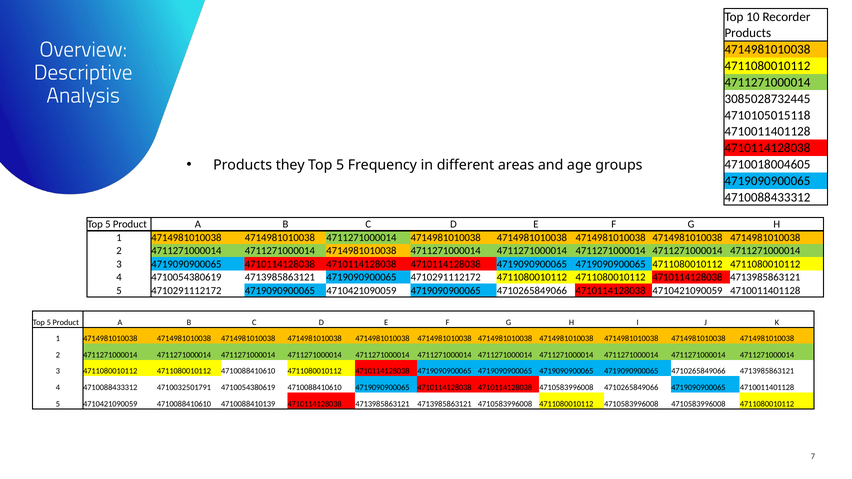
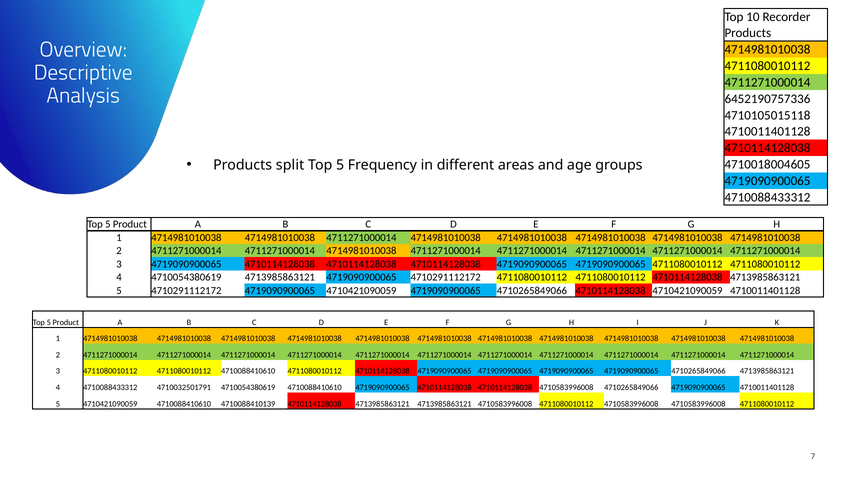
3085028732445: 3085028732445 -> 6452190757336
they: they -> split
